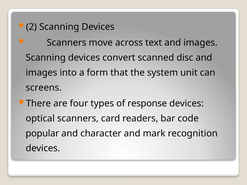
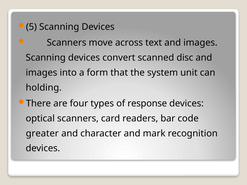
2: 2 -> 5
screens: screens -> holding
popular: popular -> greater
